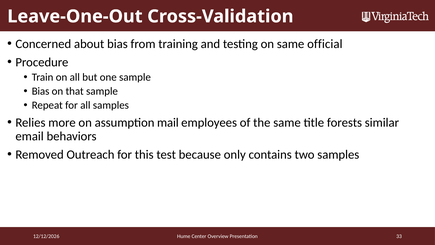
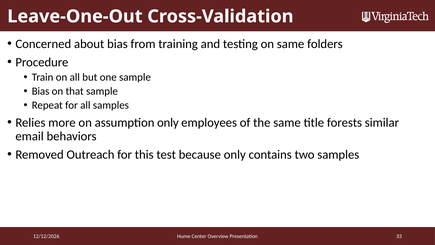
official: official -> folders
assumption mail: mail -> only
